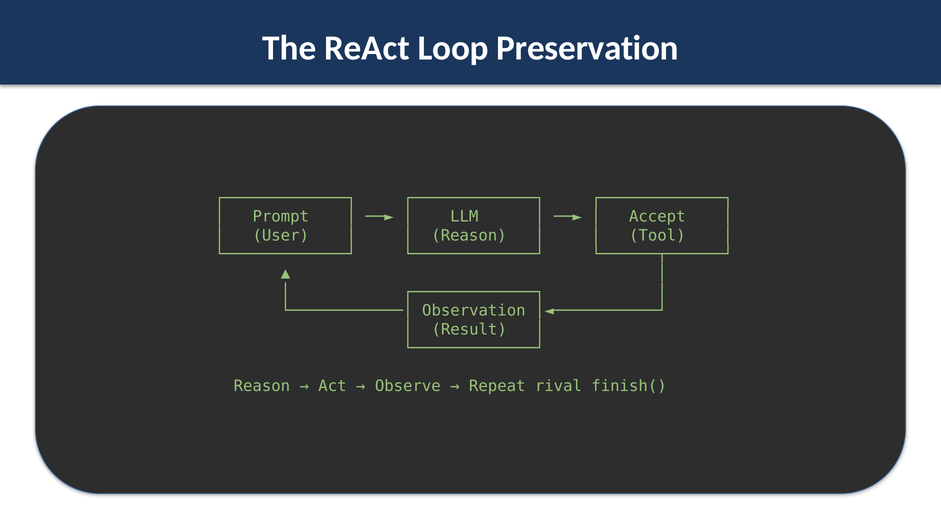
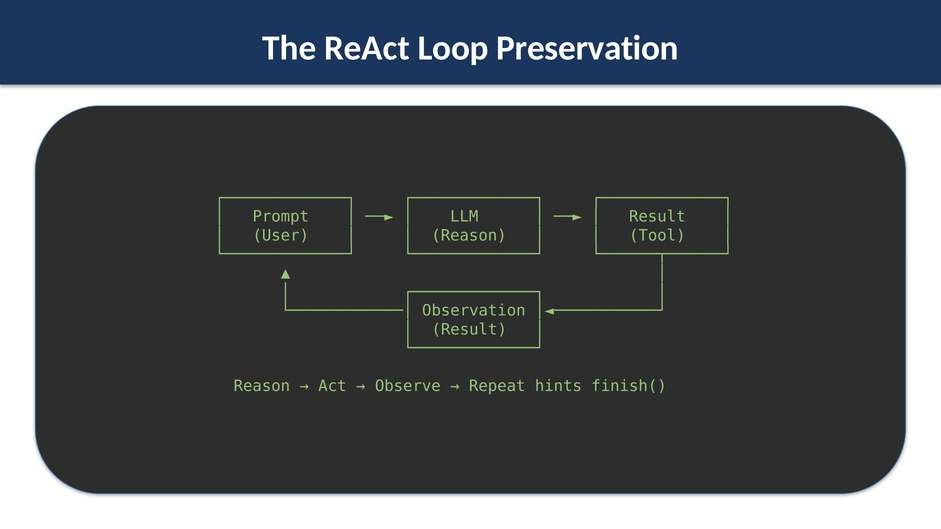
Accept at (657, 217): Accept -> Result
rival: rival -> hints
